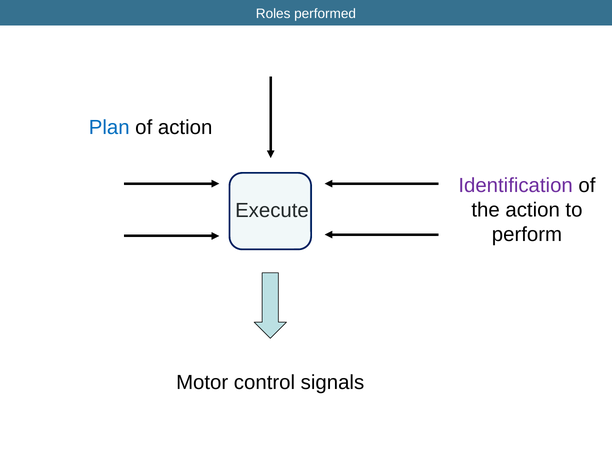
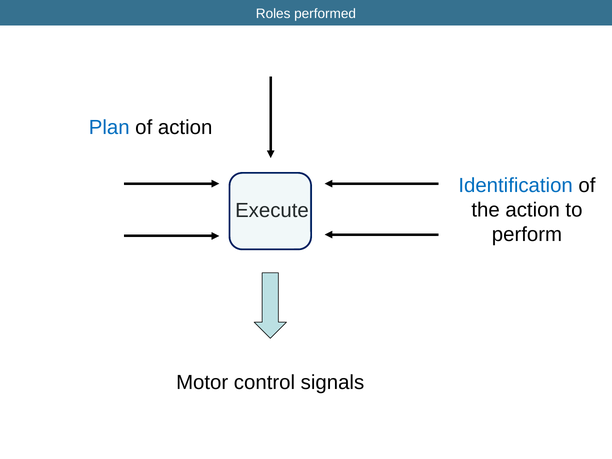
Identification colour: purple -> blue
